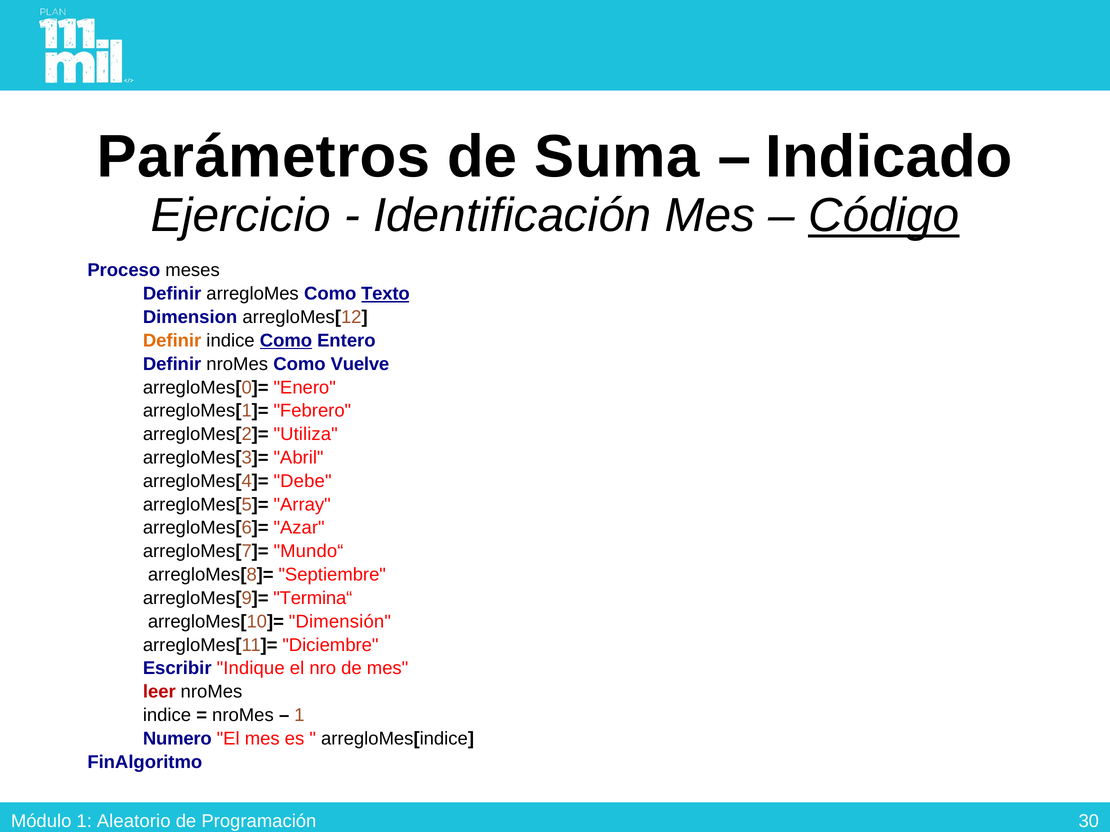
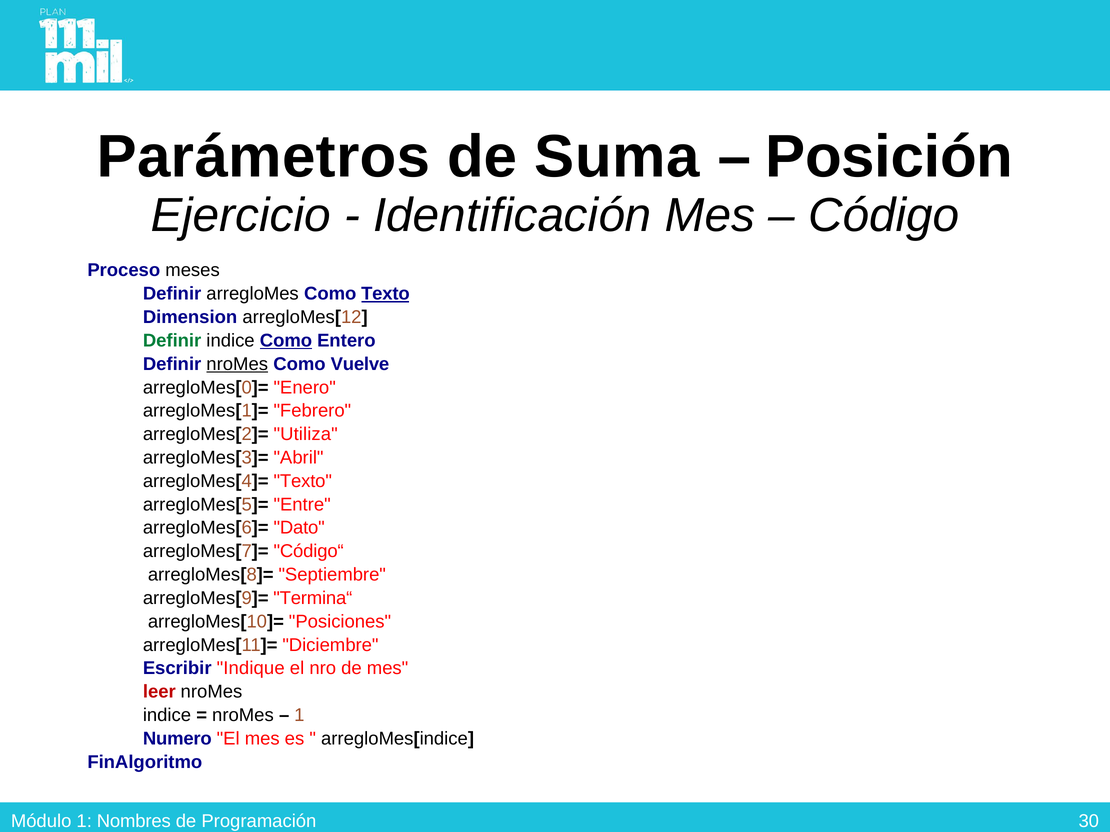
Indicado: Indicado -> Posición
Código underline: present -> none
Definir at (172, 341) colour: orange -> green
nroMes at (237, 364) underline: none -> present
arregloMes[4]= Debe: Debe -> Texto
Array: Array -> Entre
Azar: Azar -> Dato
Mundo“: Mundo“ -> Código“
Dimensión: Dimensión -> Posiciones
Aleatorio: Aleatorio -> Nombres
